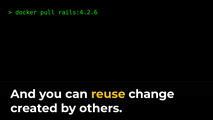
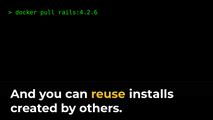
change: change -> installs
